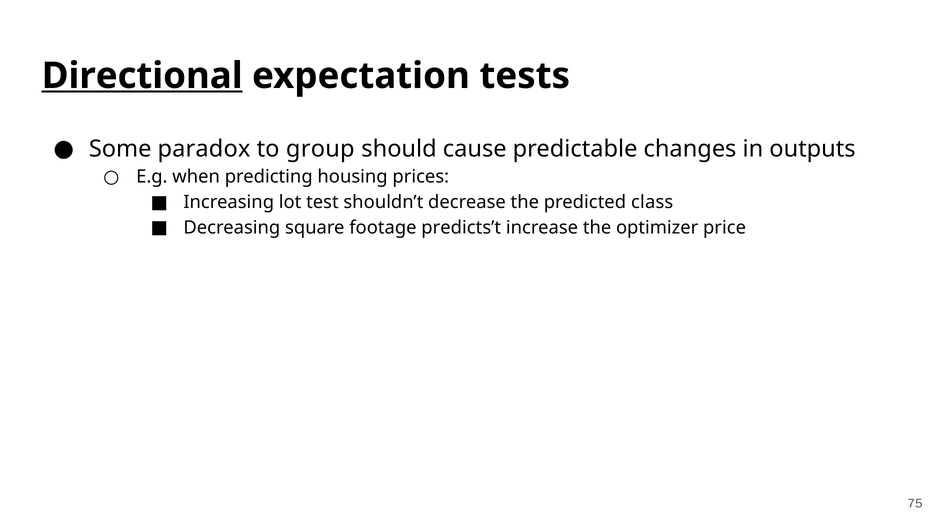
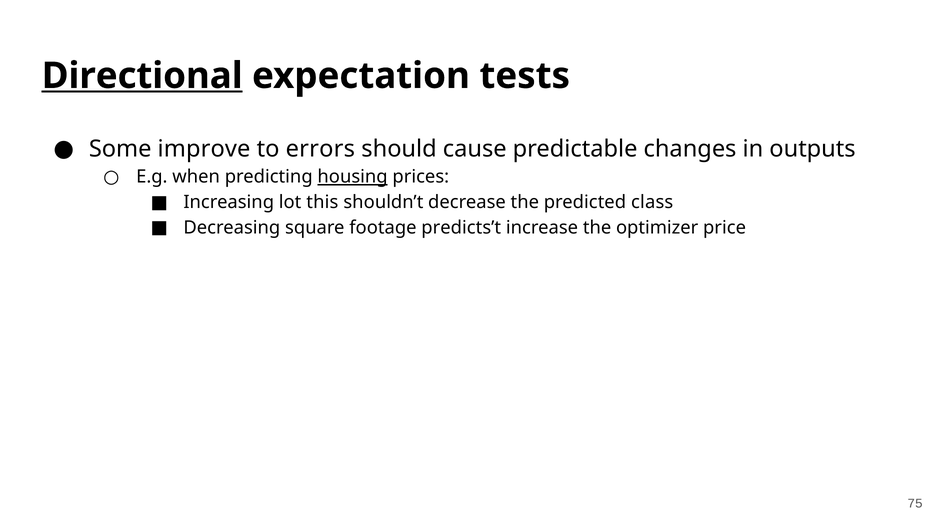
paradox: paradox -> improve
group: group -> errors
housing underline: none -> present
test: test -> this
